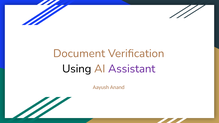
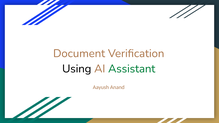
Assistant colour: purple -> green
